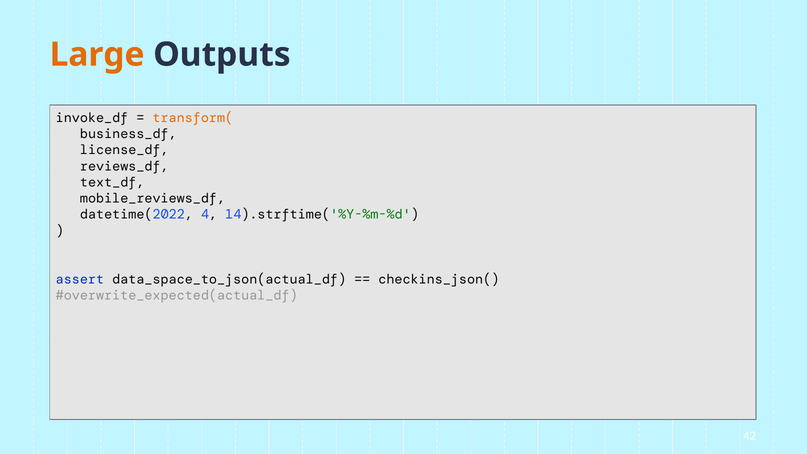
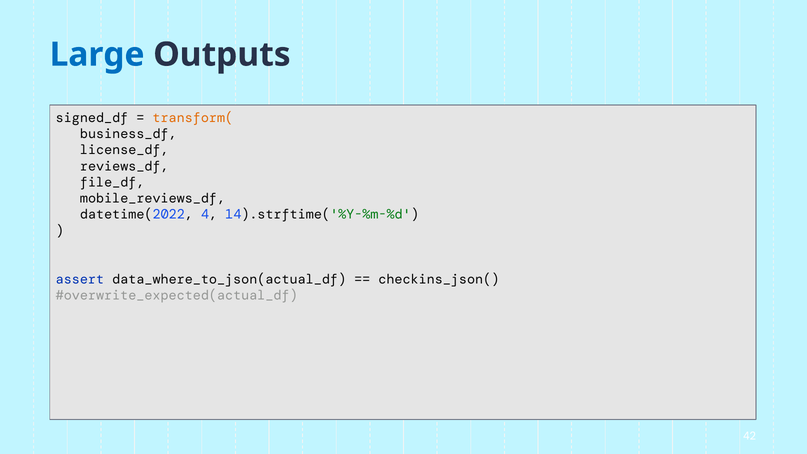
Large colour: orange -> blue
invoke_df: invoke_df -> signed_df
text_df: text_df -> file_df
data_space_to_json(actual_df: data_space_to_json(actual_df -> data_where_to_json(actual_df
